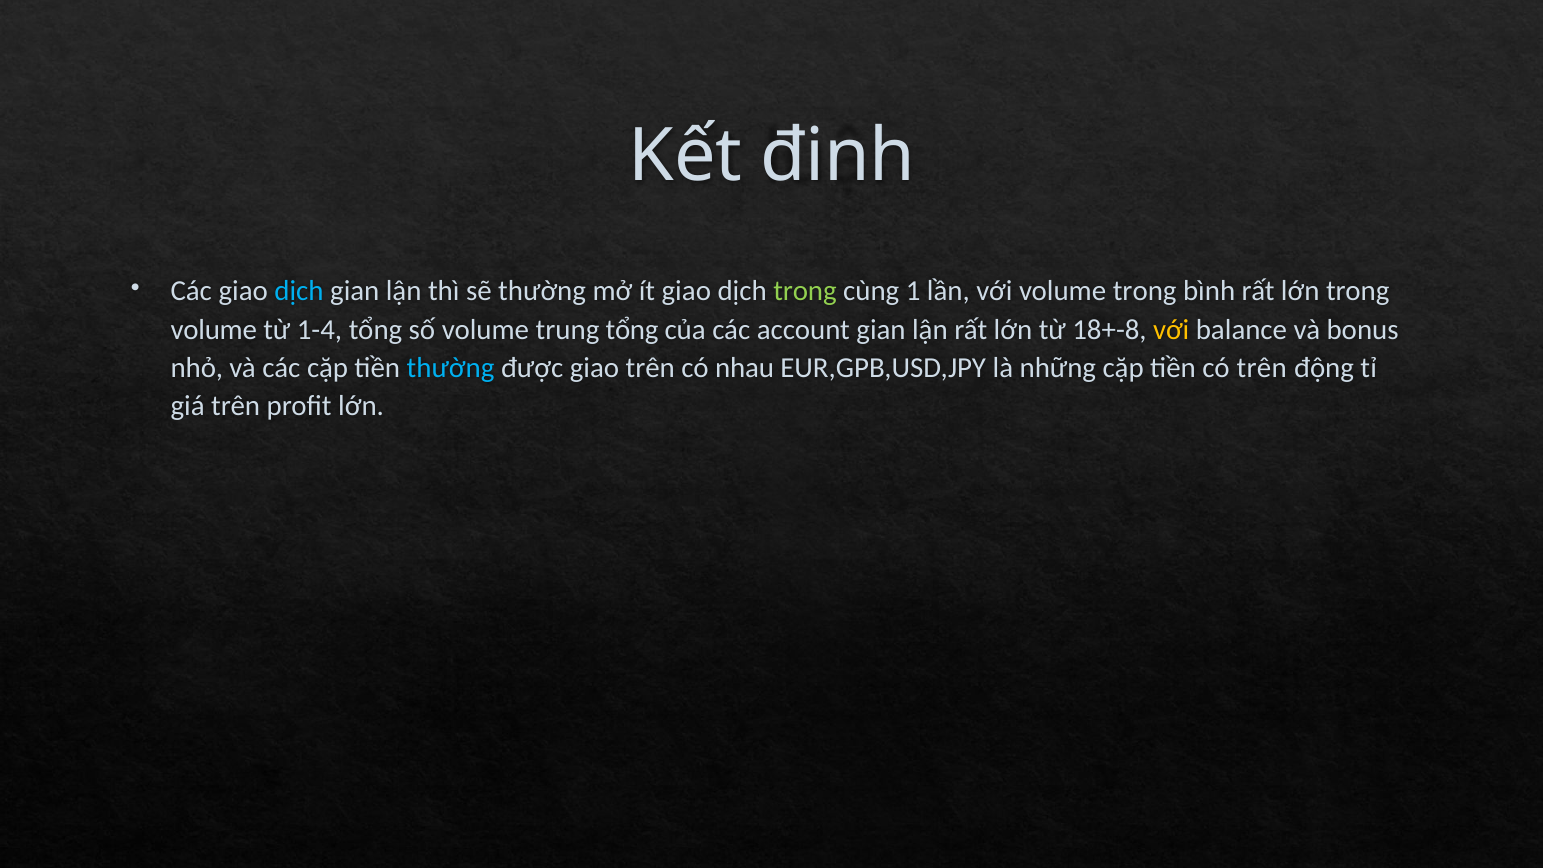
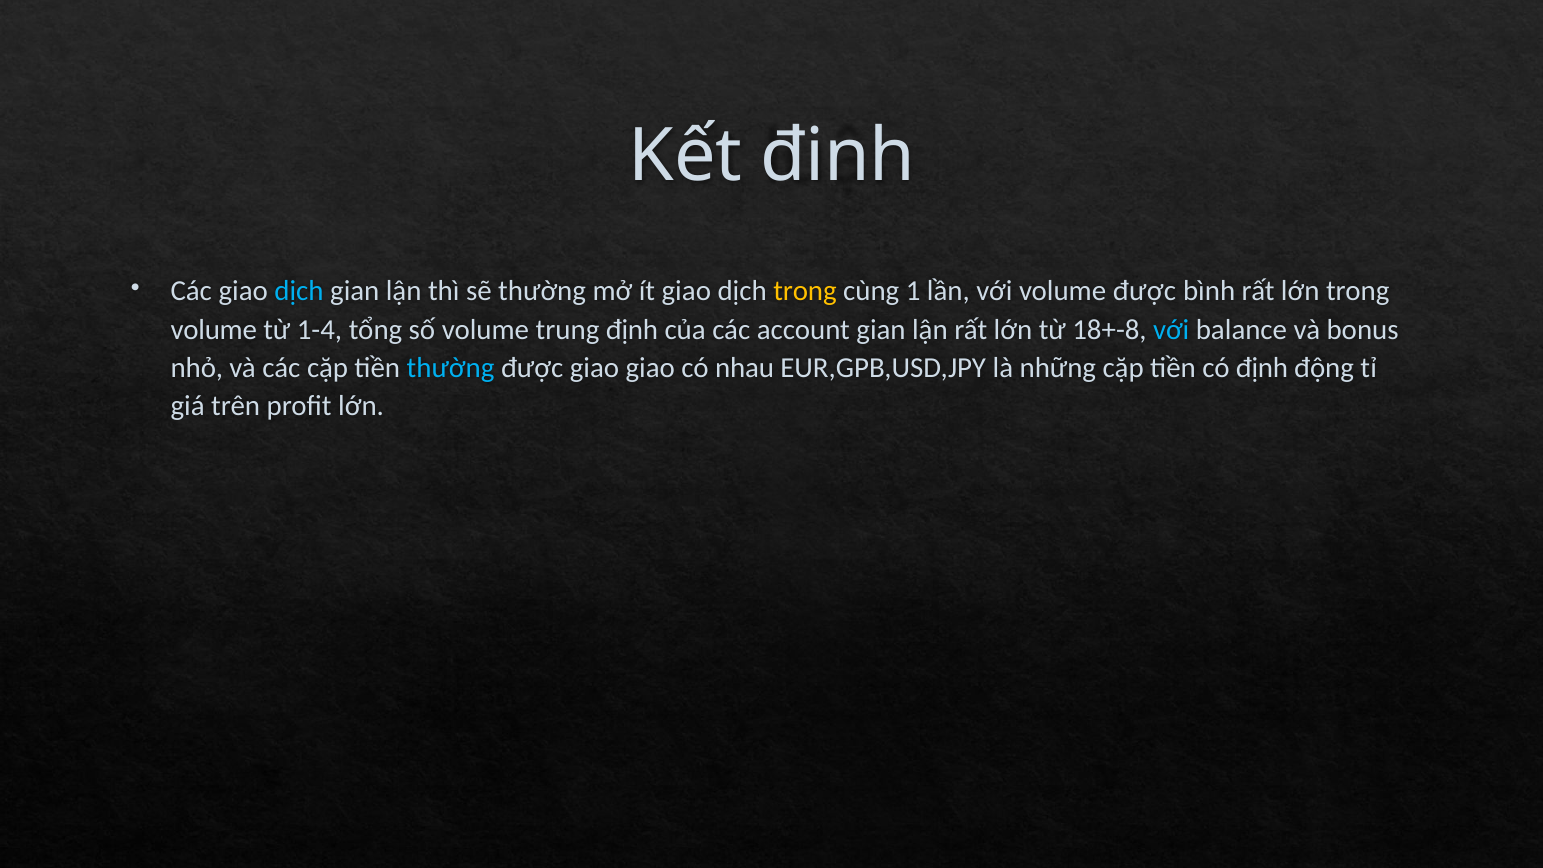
trong at (805, 291) colour: light green -> yellow
volume trong: trong -> được
trung tổng: tổng -> định
với at (1171, 330) colour: yellow -> light blue
giao trên: trên -> giao
có trên: trên -> định
